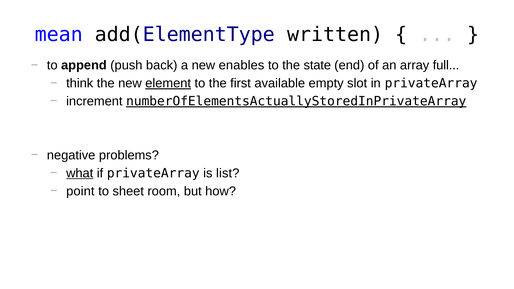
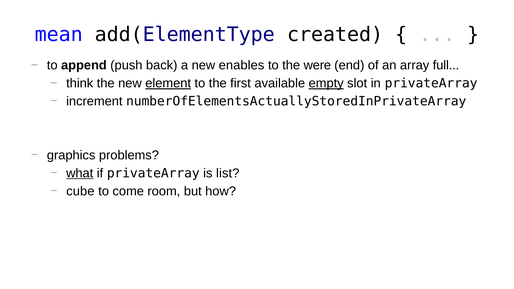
written: written -> created
state: state -> were
empty underline: none -> present
numberOfElementsActuallyStoredInPrivateArray underline: present -> none
negative: negative -> graphics
point: point -> cube
sheet: sheet -> come
